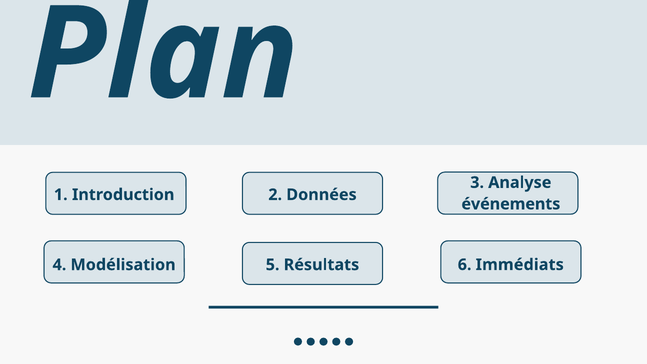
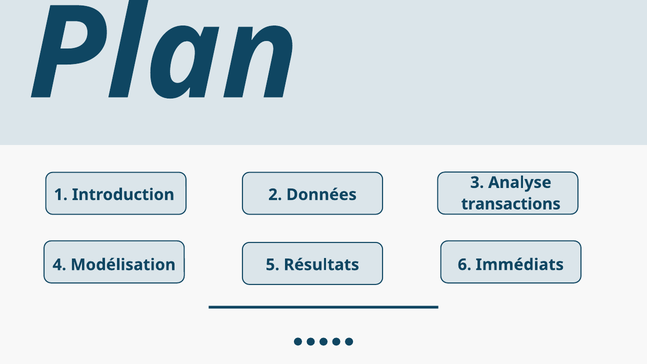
événements: événements -> transactions
